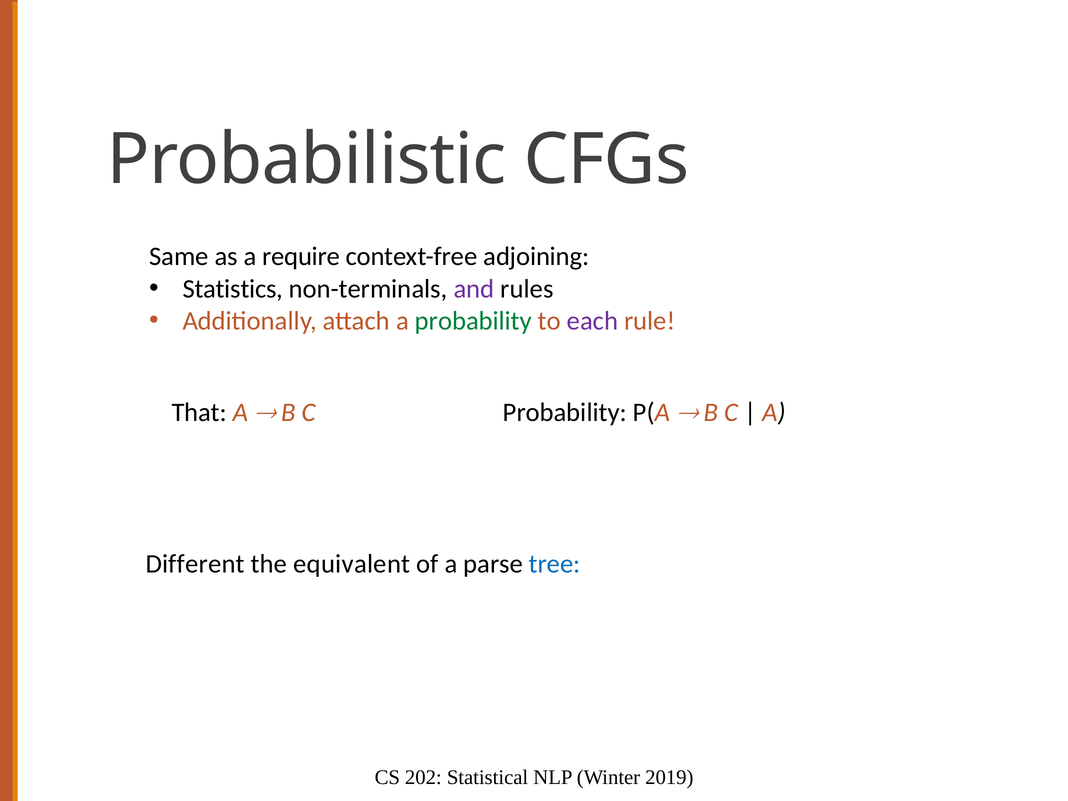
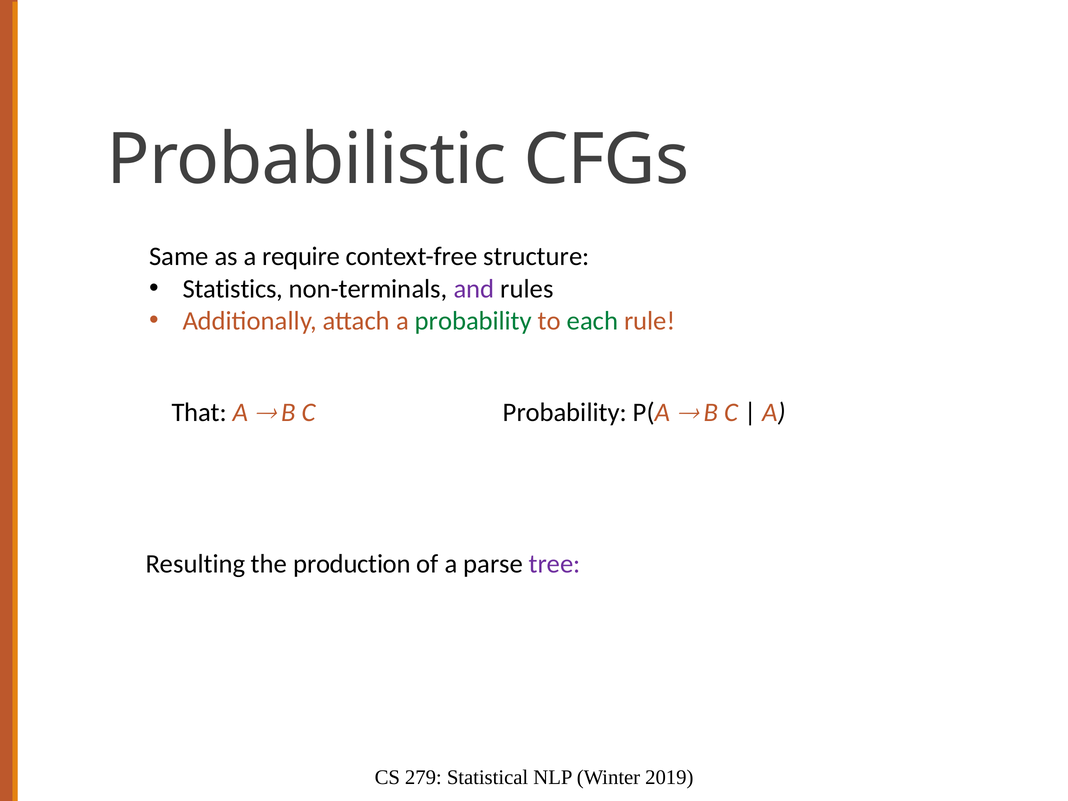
adjoining: adjoining -> structure
each colour: purple -> green
Different: Different -> Resulting
equivalent: equivalent -> production
tree colour: blue -> purple
202: 202 -> 279
